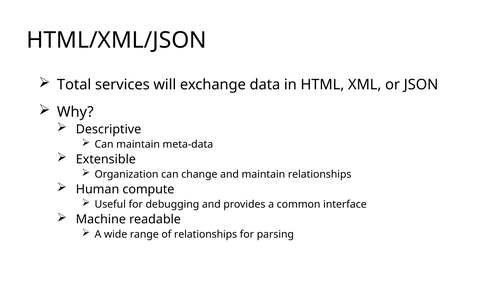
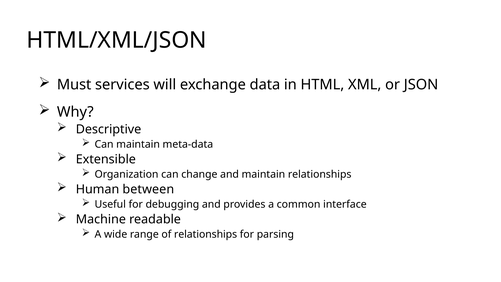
Total: Total -> Must
compute: compute -> between
